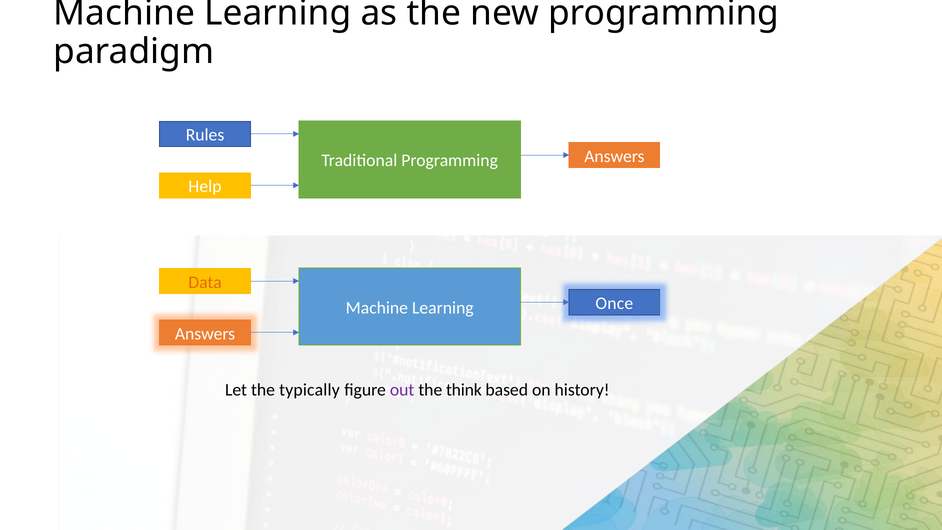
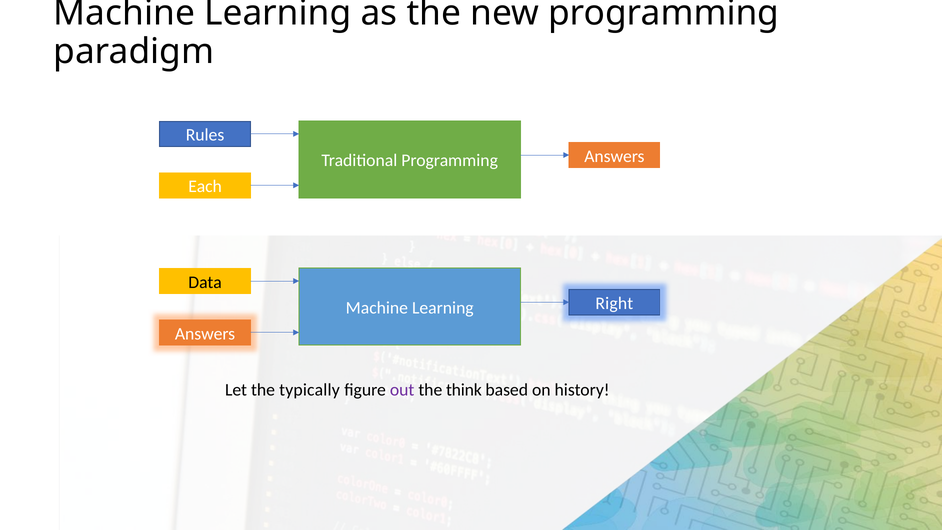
Help: Help -> Each
Data colour: orange -> black
Once: Once -> Right
